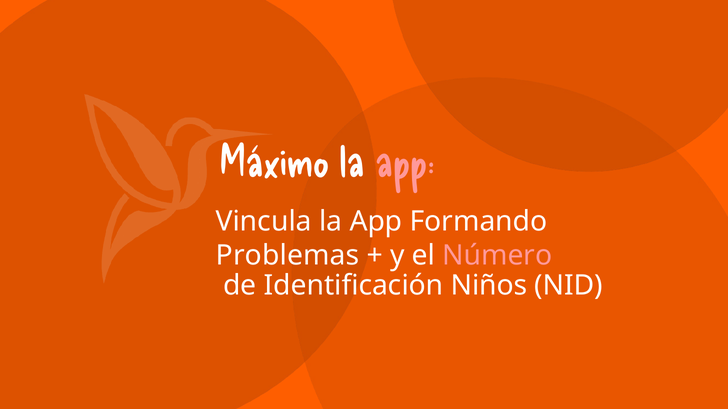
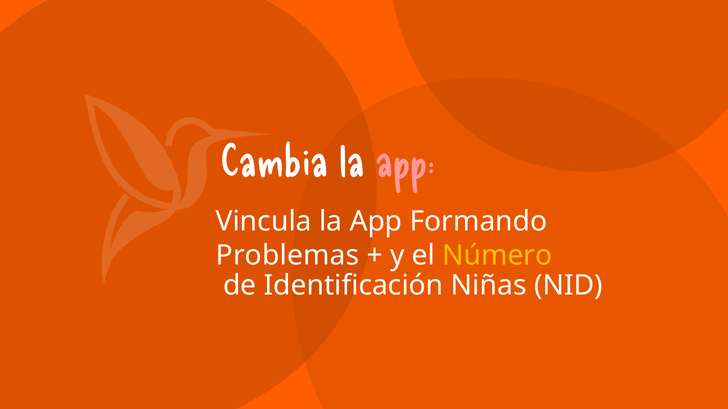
Máximo: Máximo -> Cambia
Número colour: pink -> yellow
Niños: Niños -> Niñas
